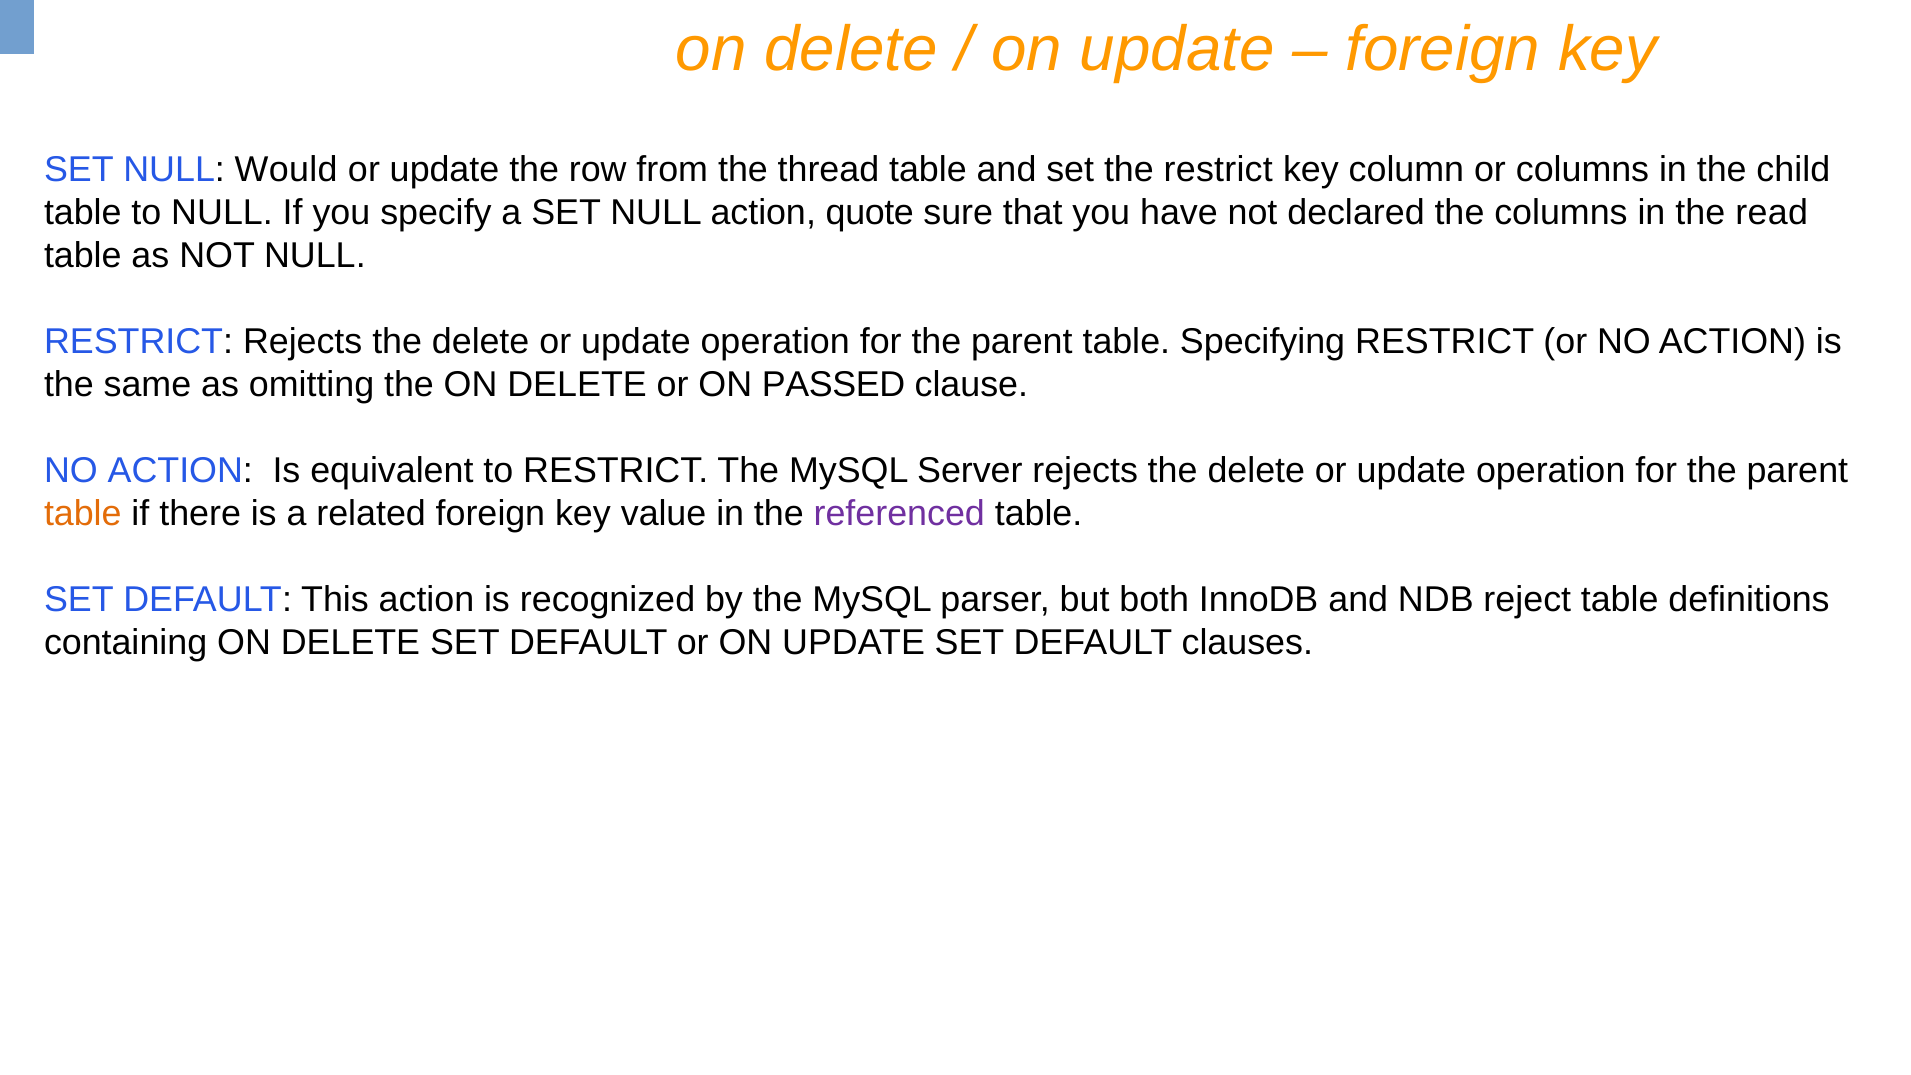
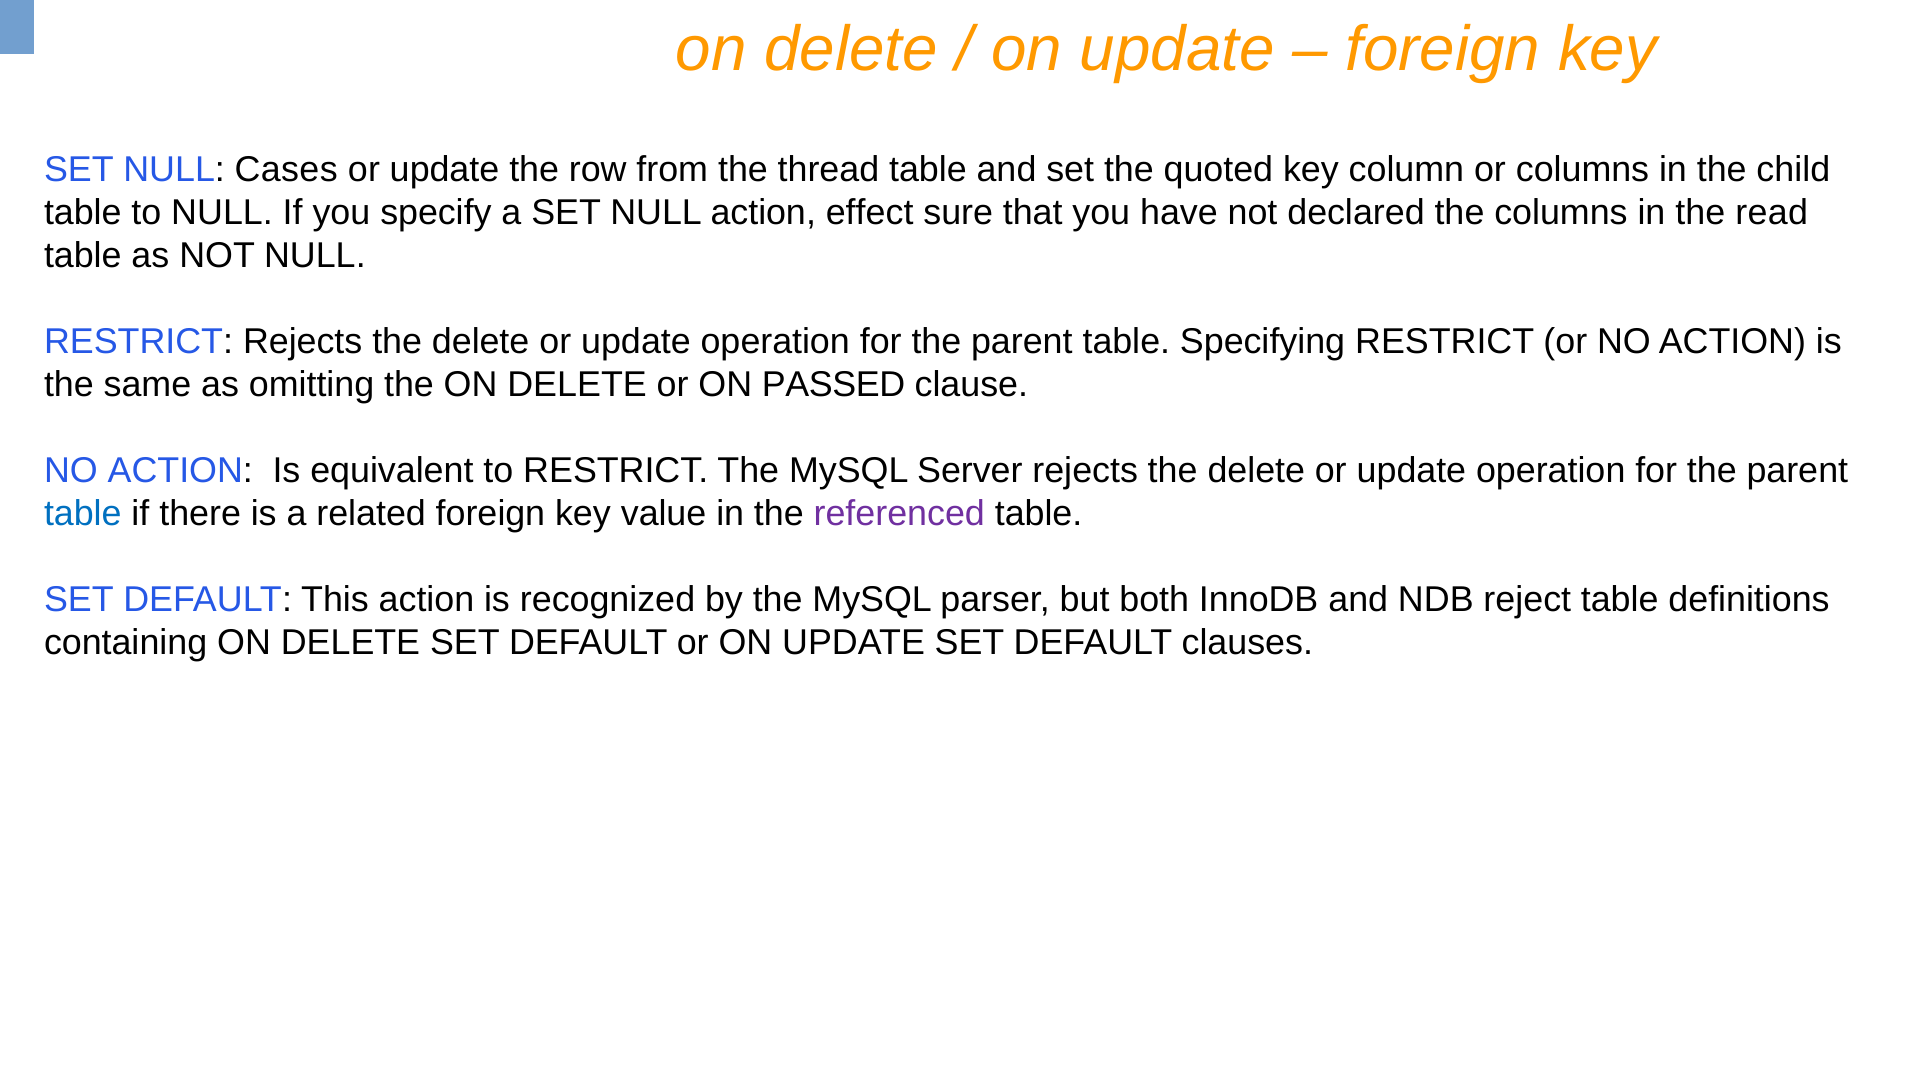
Would: Would -> Cases
the restrict: restrict -> quoted
quote: quote -> effect
table at (83, 514) colour: orange -> blue
